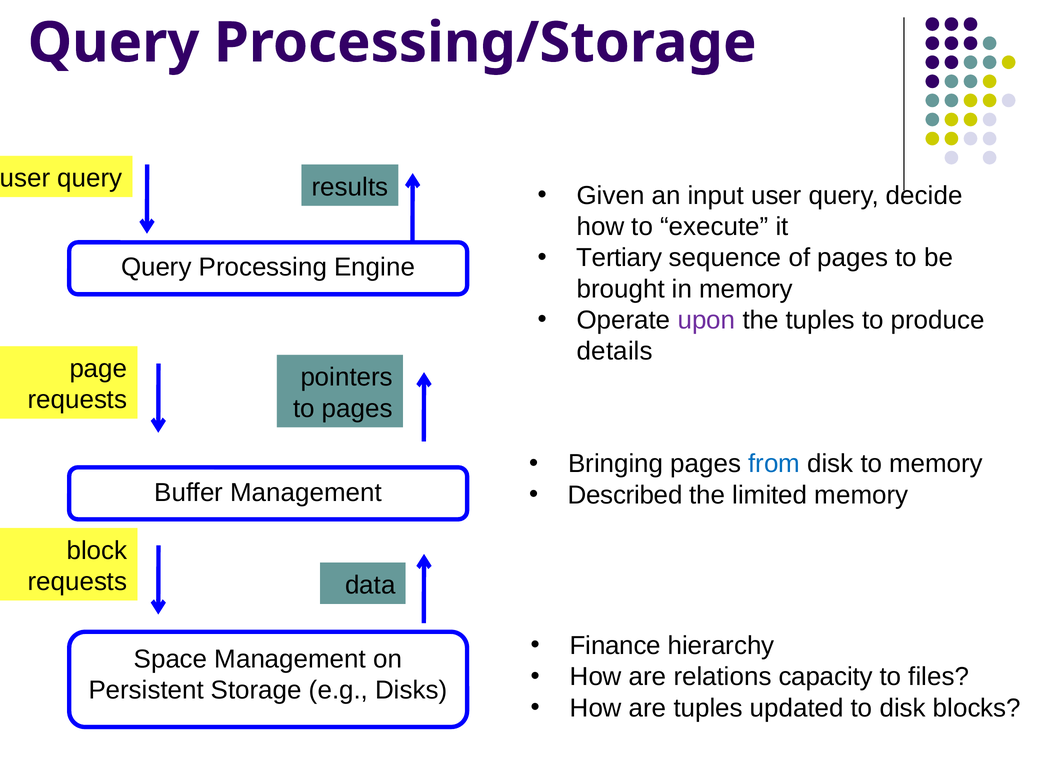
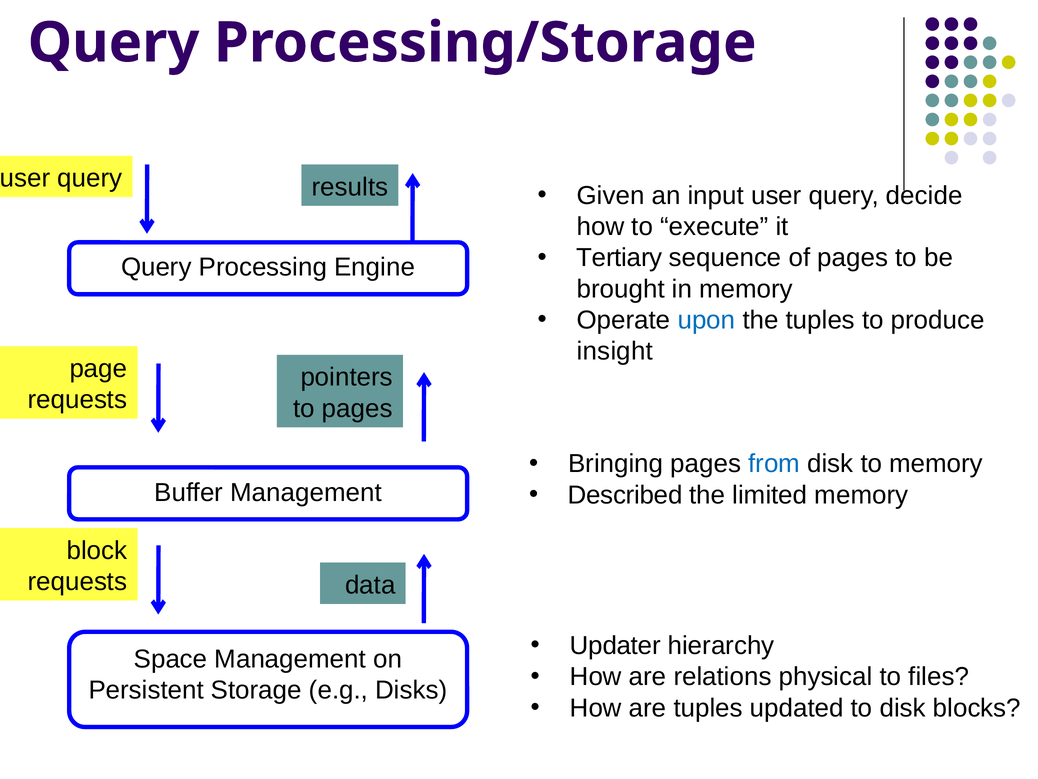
upon colour: purple -> blue
details: details -> insight
Finance: Finance -> Updater
capacity: capacity -> physical
